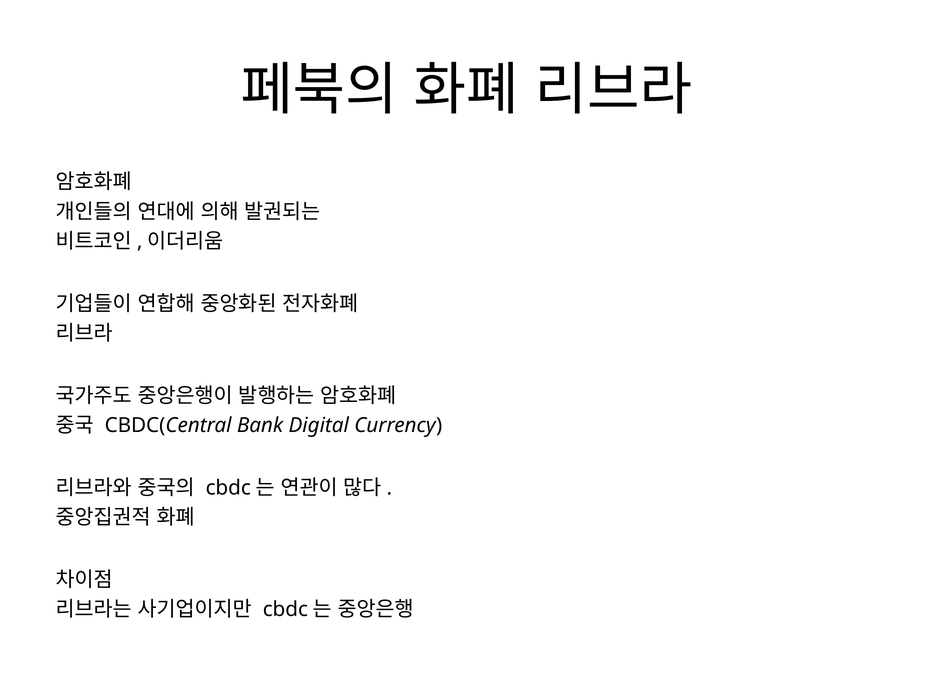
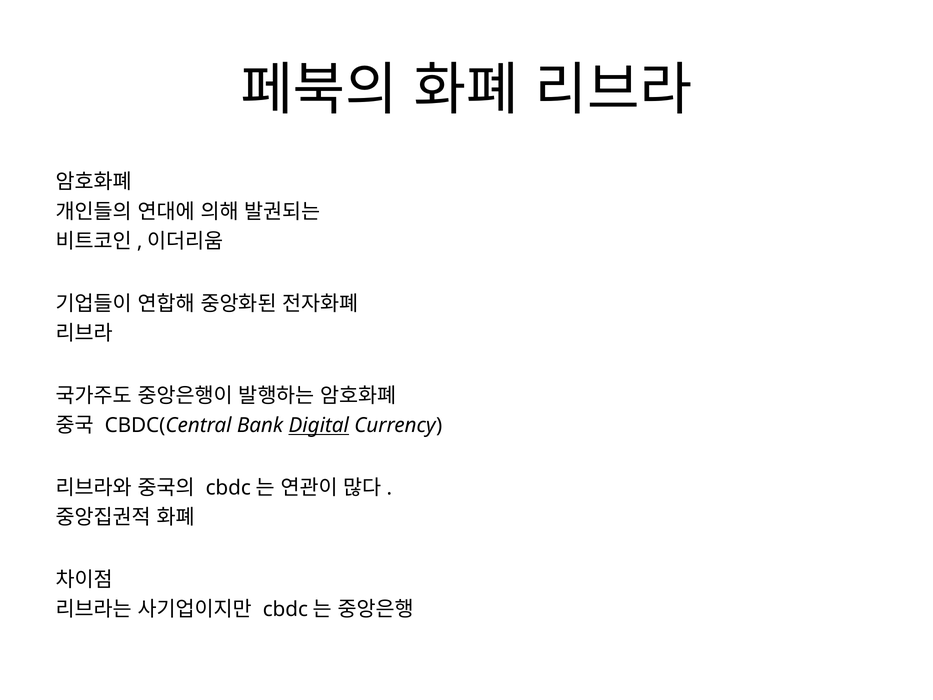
Digital underline: none -> present
